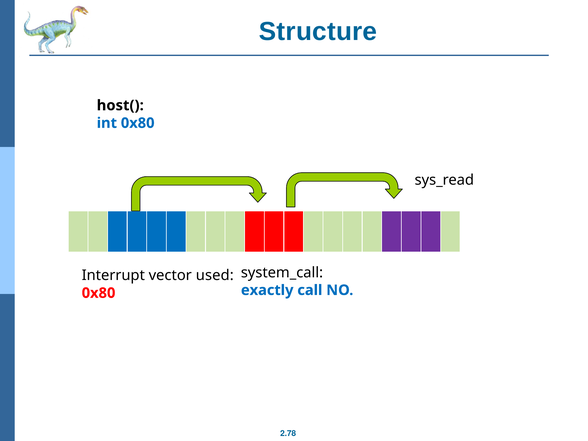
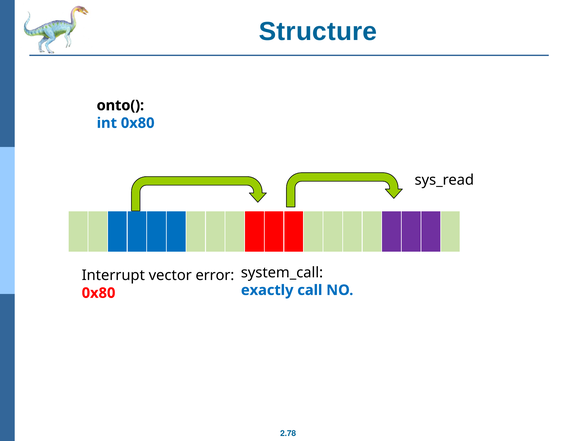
host(: host( -> onto(
used: used -> error
